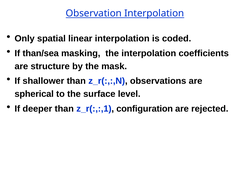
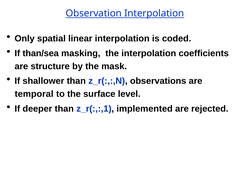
spherical: spherical -> temporal
configuration: configuration -> implemented
